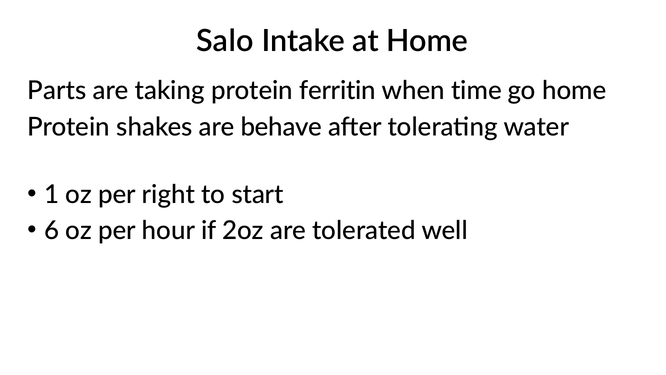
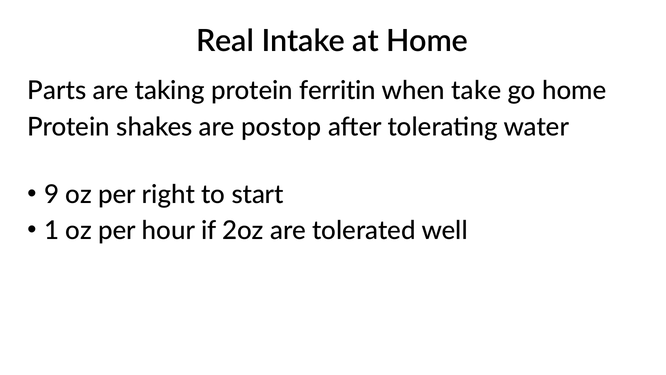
Salo: Salo -> Real
time: time -> take
behave: behave -> postop
1: 1 -> 9
6: 6 -> 1
